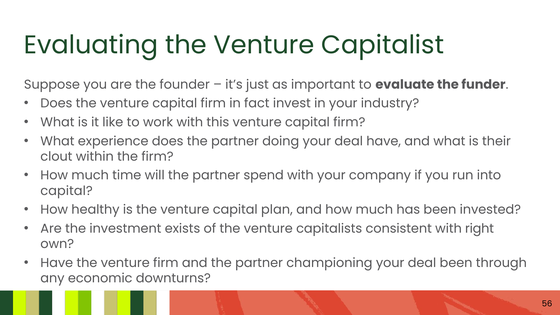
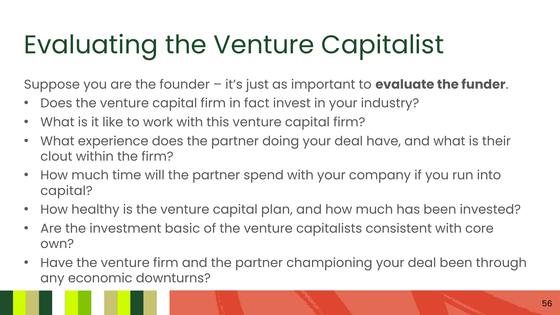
exists: exists -> basic
right: right -> core
